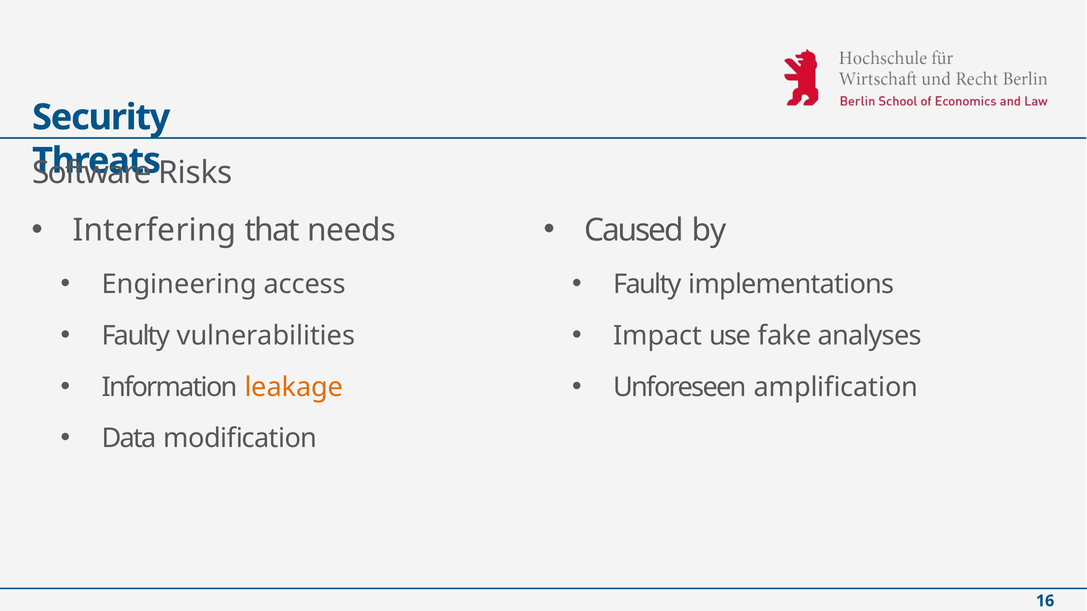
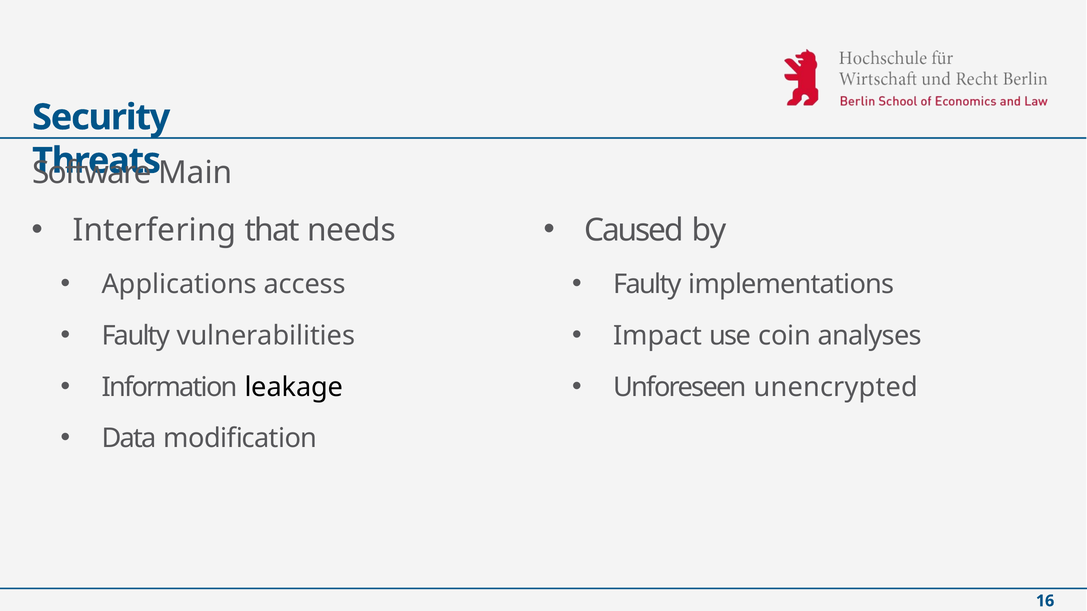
Risks: Risks -> Main
Engineering: Engineering -> Applications
fake: fake -> coin
leakage colour: orange -> black
amplification: amplification -> unencrypted
